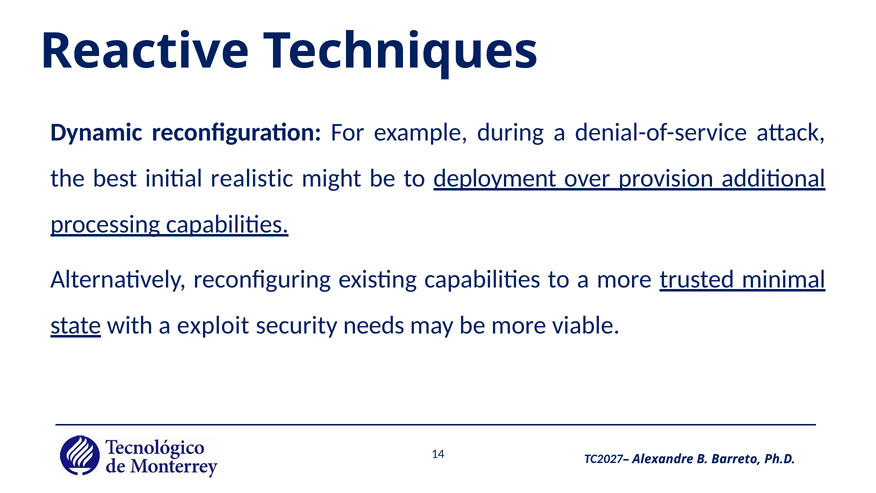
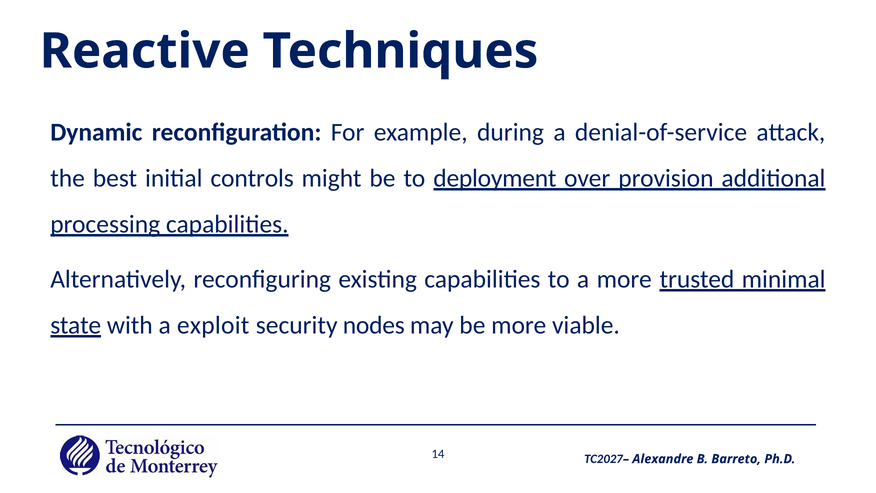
realistic: realistic -> controls
needs: needs -> nodes
